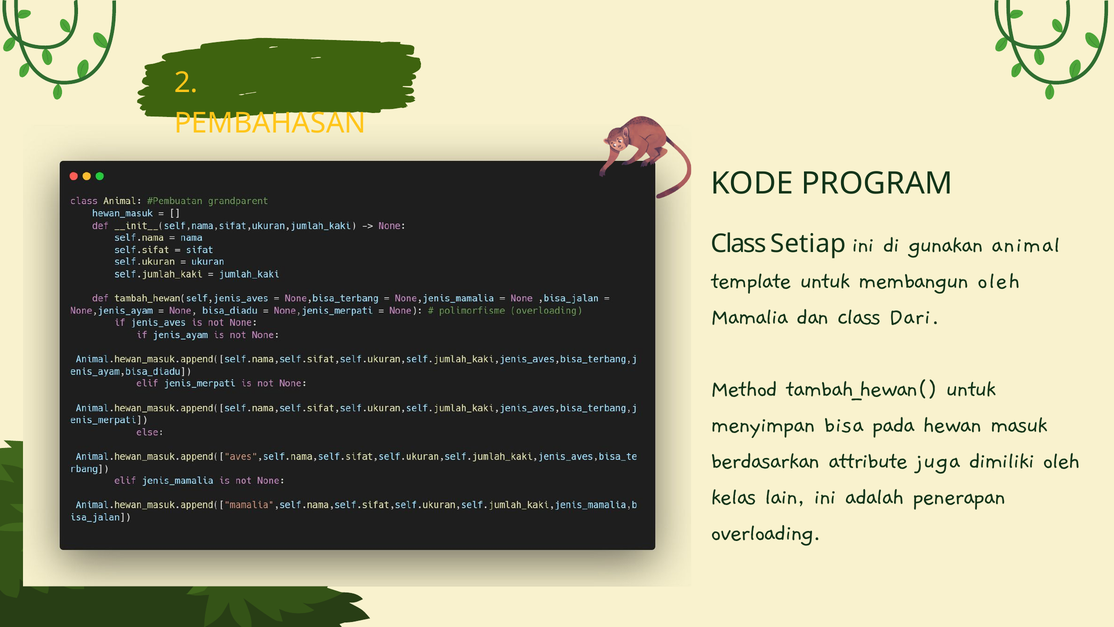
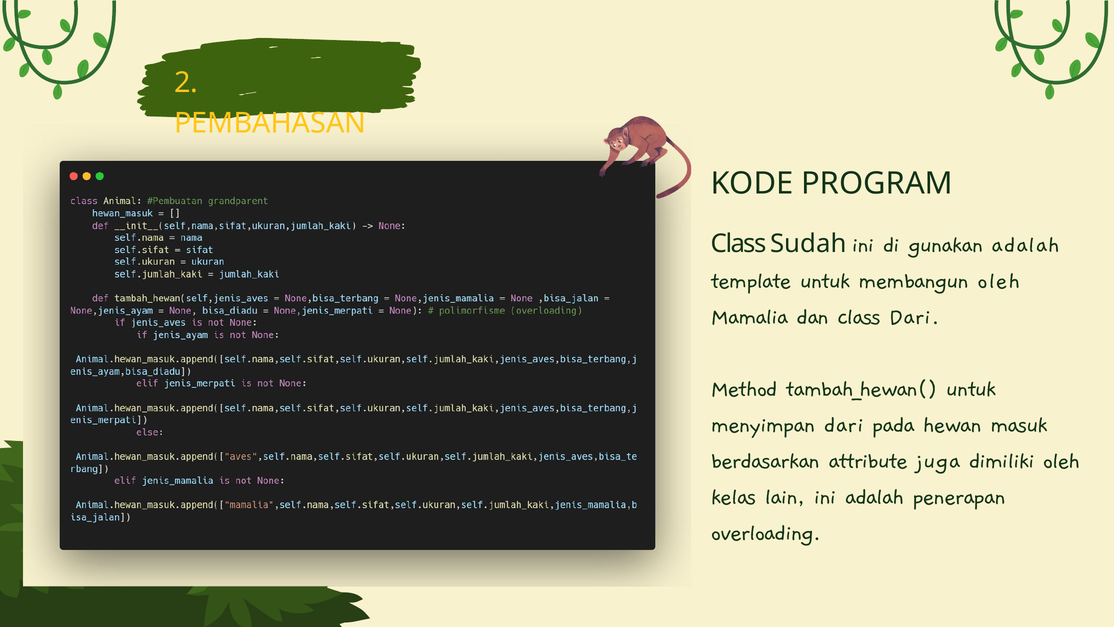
Setiap: Setiap -> Sudah
gunakan animal: animal -> adalah
menyimpan bisa: bisa -> dari
